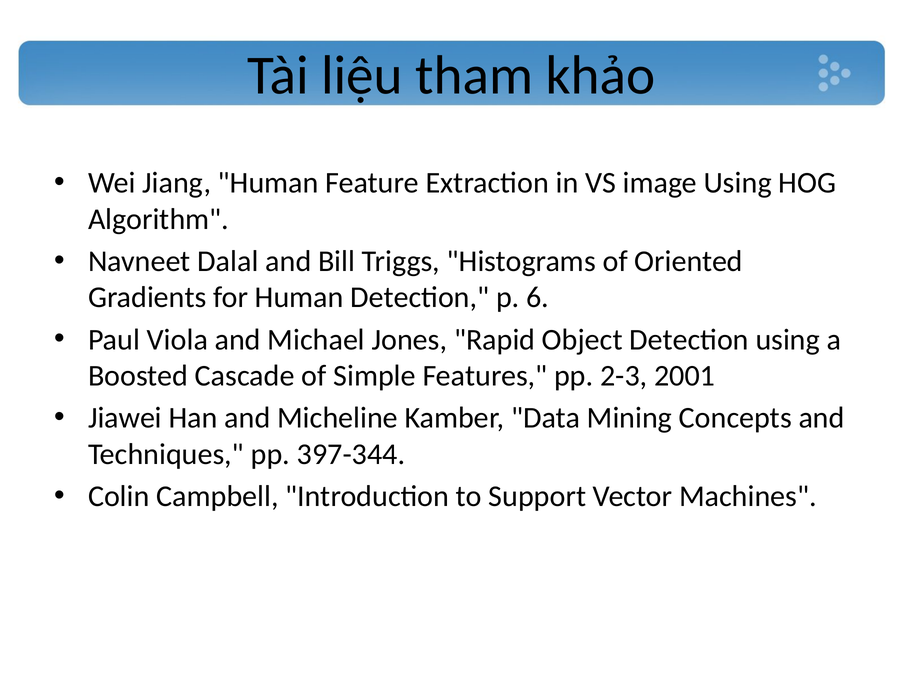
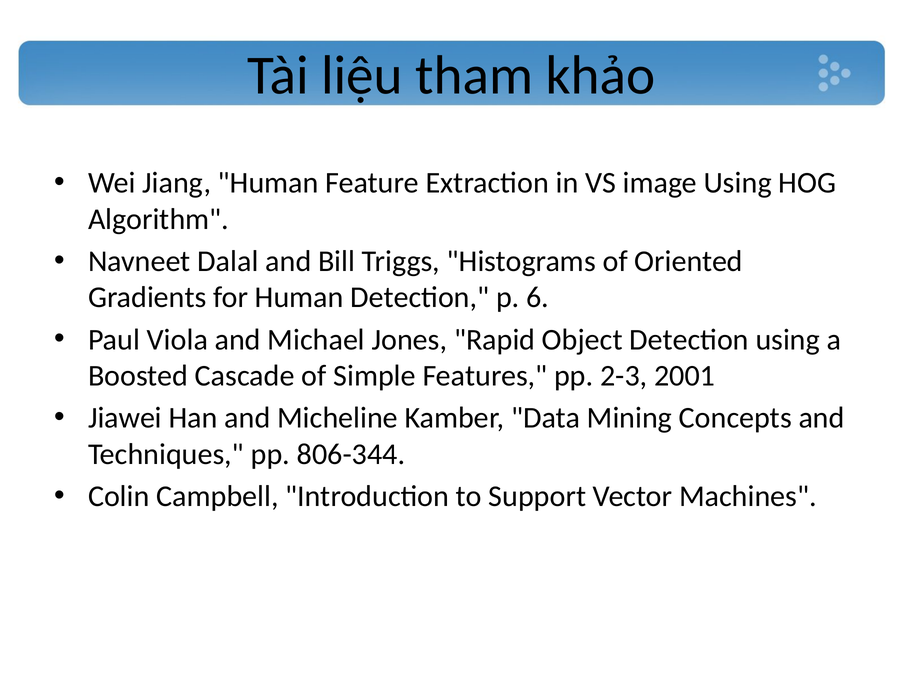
397-344: 397-344 -> 806-344
